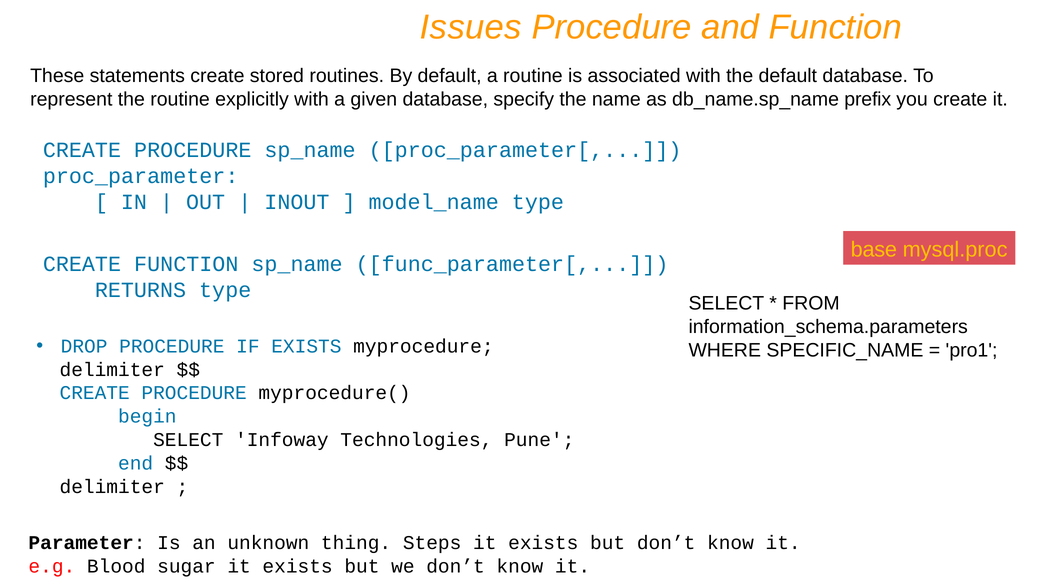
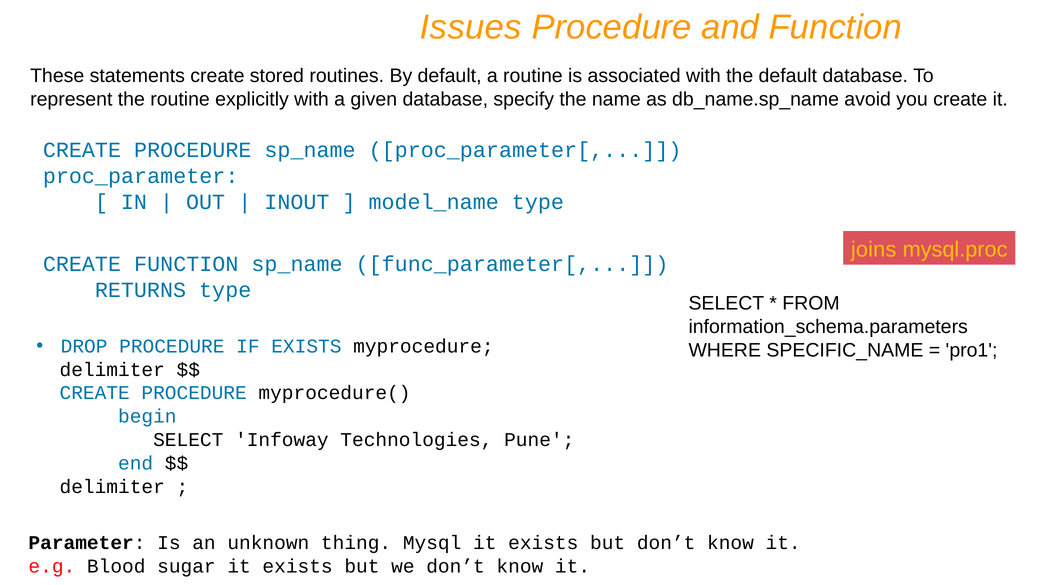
prefix: prefix -> avoid
base: base -> joins
Steps: Steps -> Mysql
